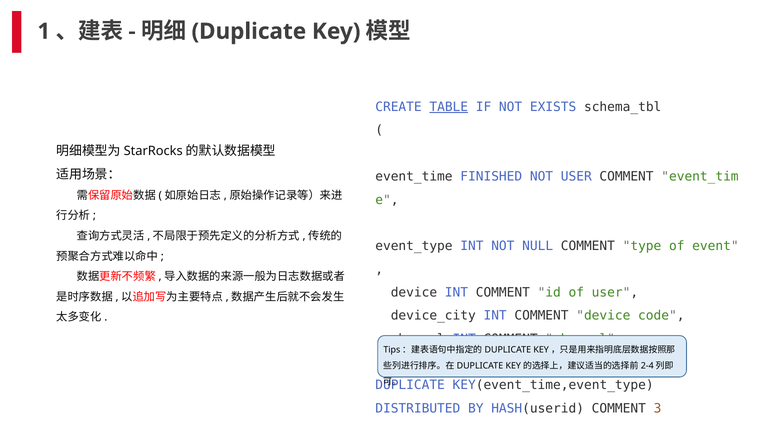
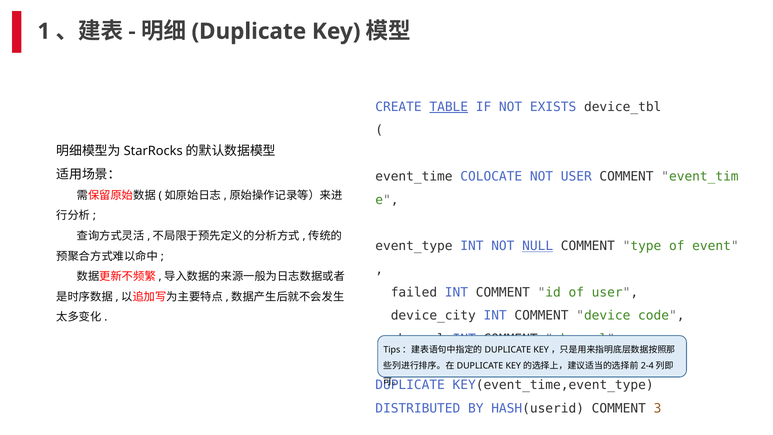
schema_tbl: schema_tbl -> device_tbl
FINISHED: FINISHED -> COLOCATE
NULL underline: none -> present
device at (414, 292): device -> failed
